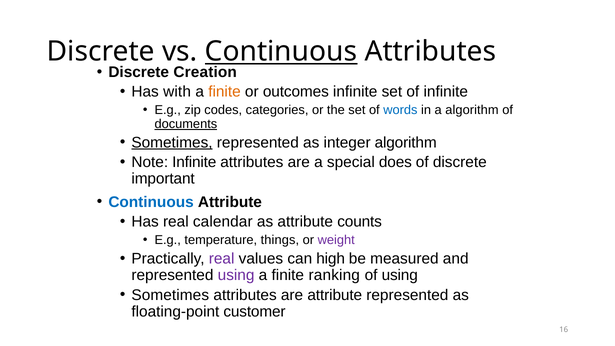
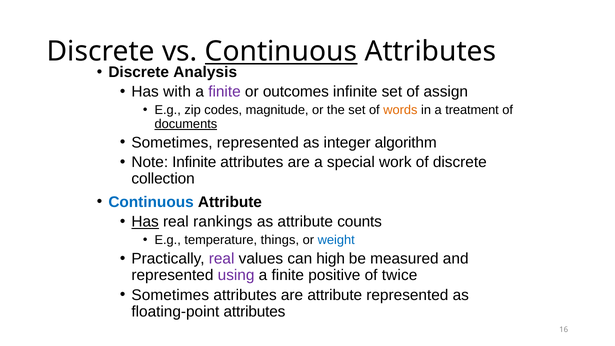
Creation: Creation -> Analysis
finite at (225, 92) colour: orange -> purple
of infinite: infinite -> assign
categories: categories -> magnitude
words colour: blue -> orange
a algorithm: algorithm -> treatment
Sometimes at (172, 142) underline: present -> none
does: does -> work
important: important -> collection
Has at (145, 222) underline: none -> present
calendar: calendar -> rankings
weight colour: purple -> blue
ranking: ranking -> positive
of using: using -> twice
floating-point customer: customer -> attributes
